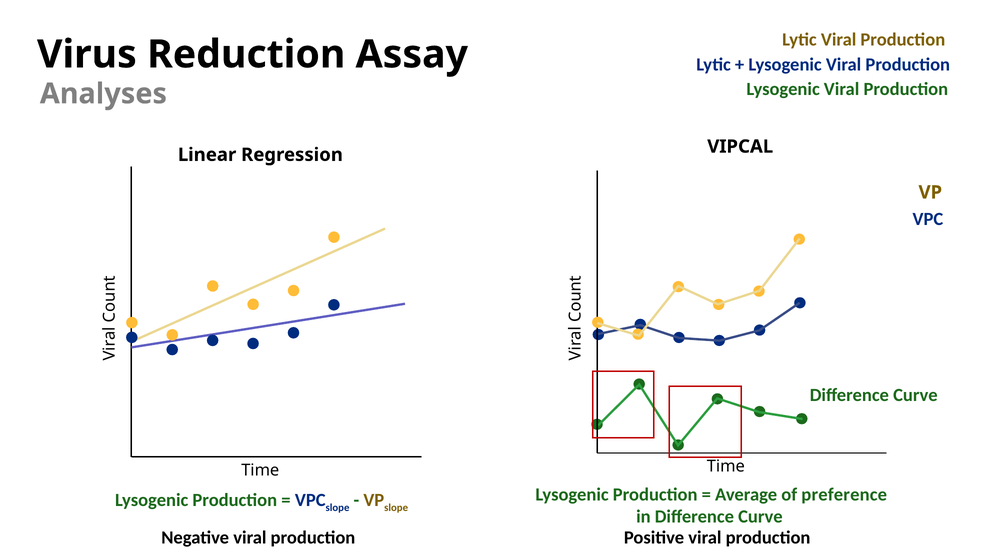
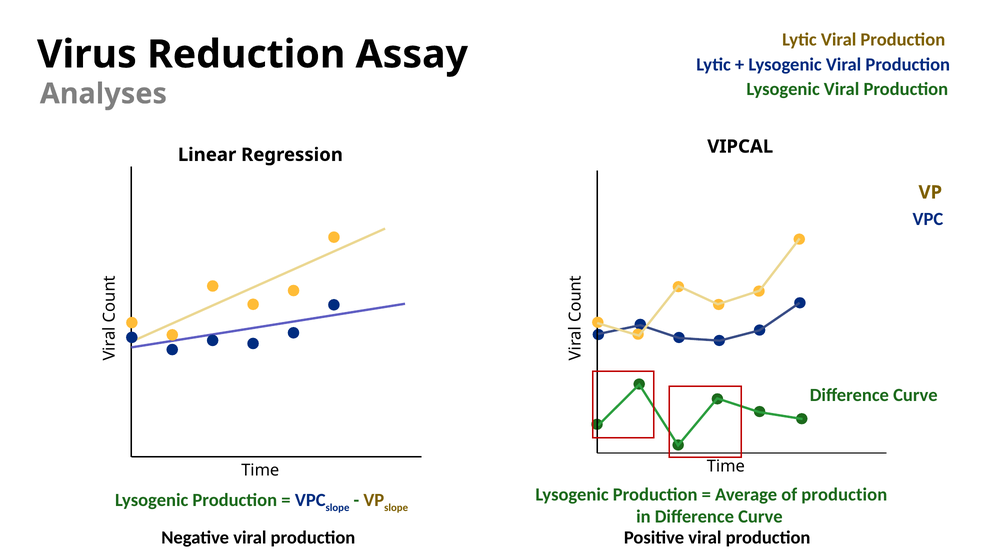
of preference: preference -> production
